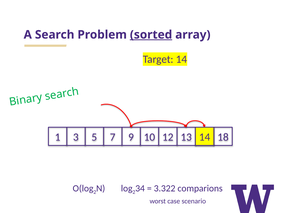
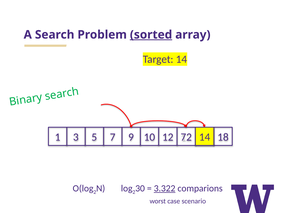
13: 13 -> 72
34: 34 -> 30
3.322 underline: none -> present
